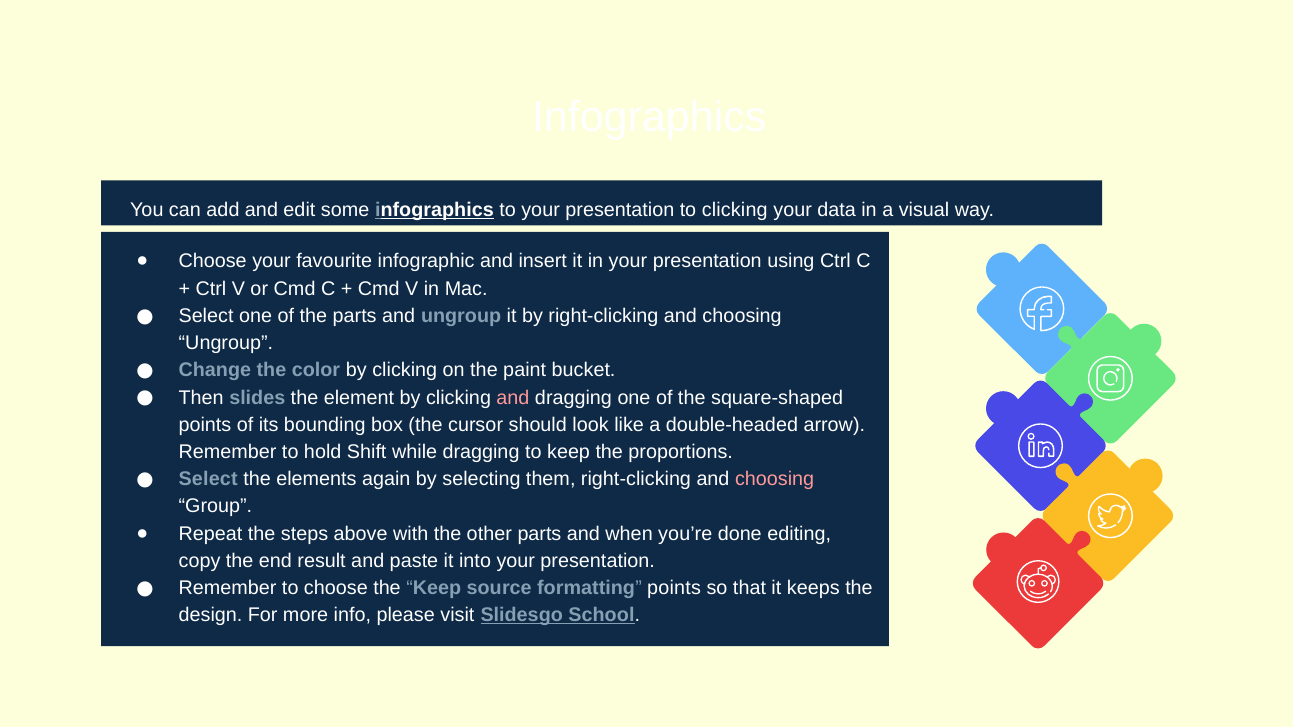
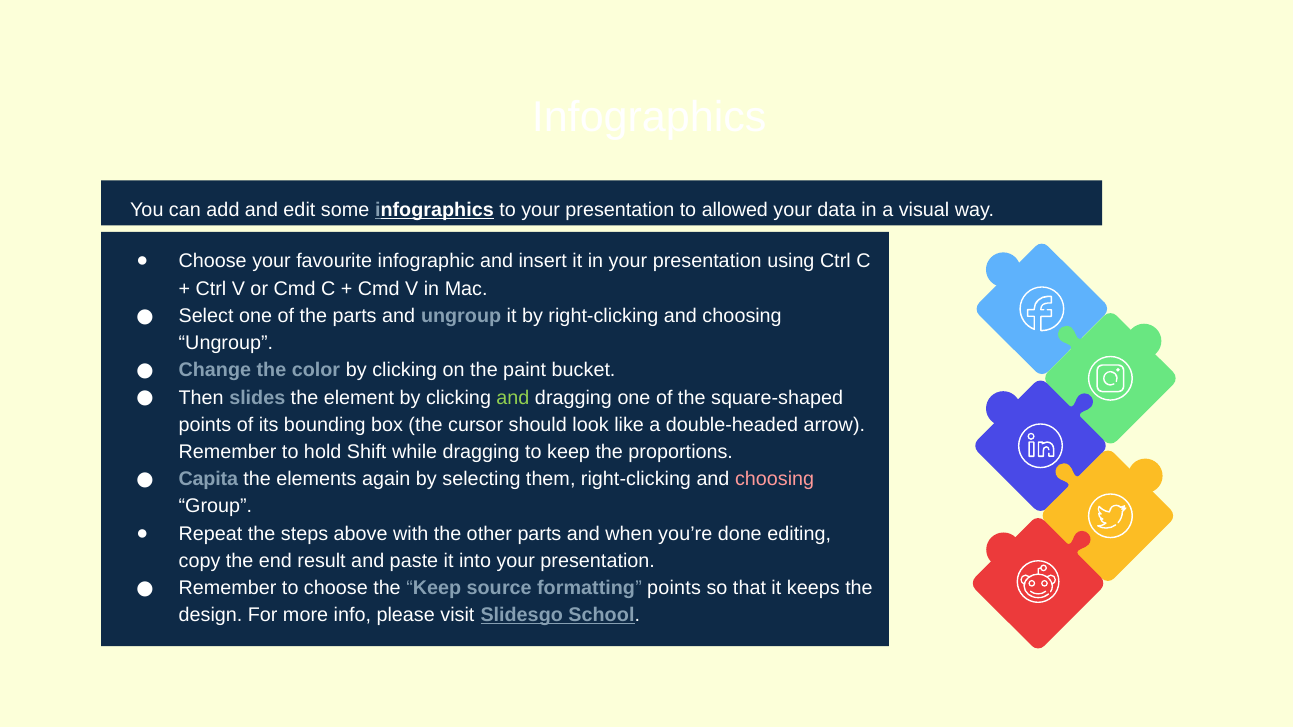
to clicking: clicking -> allowed
and at (513, 398) colour: pink -> light green
Select at (208, 479): Select -> Capita
